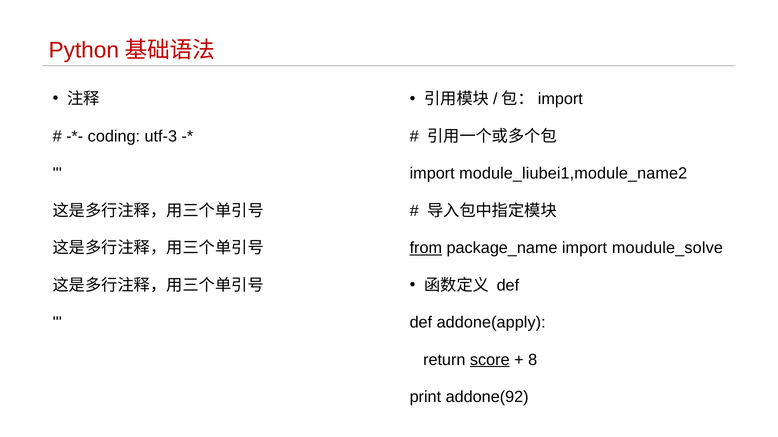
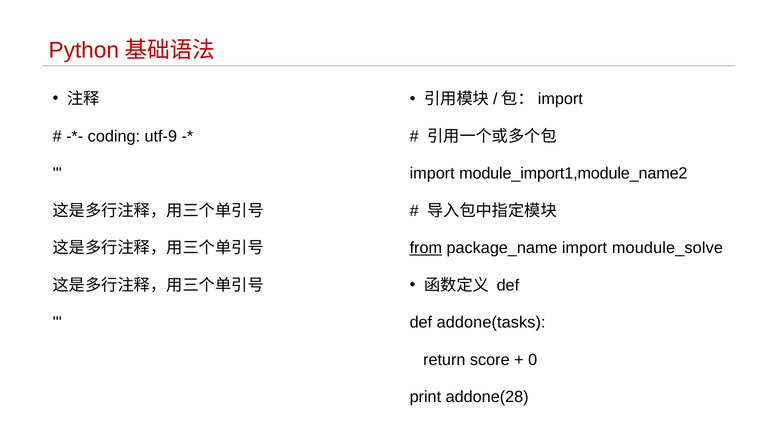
utf-3: utf-3 -> utf-9
module_liubei1,module_name2: module_liubei1,module_name2 -> module_import1,module_name2
addone(apply: addone(apply -> addone(tasks
score underline: present -> none
8: 8 -> 0
addone(92: addone(92 -> addone(28
